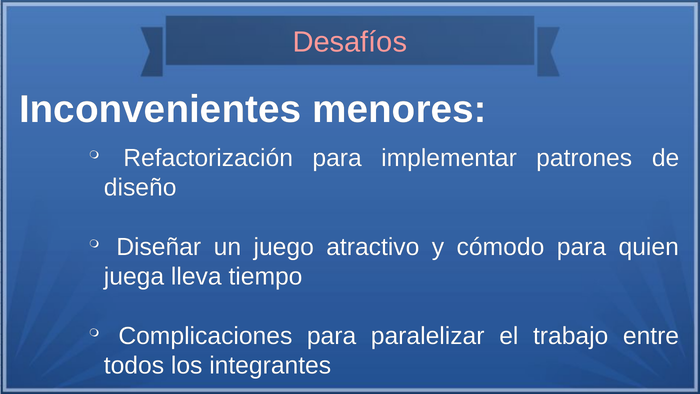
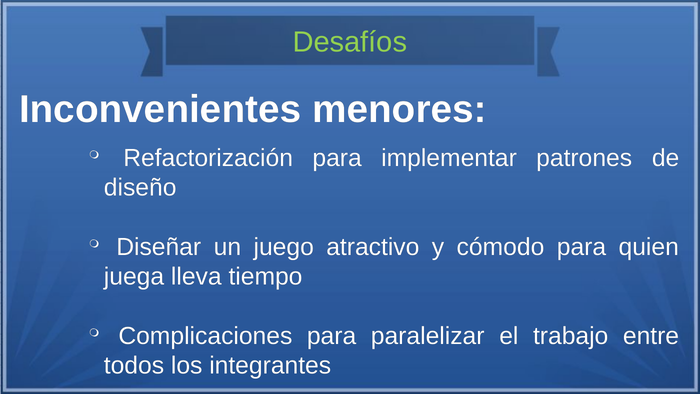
Desafíos colour: pink -> light green
